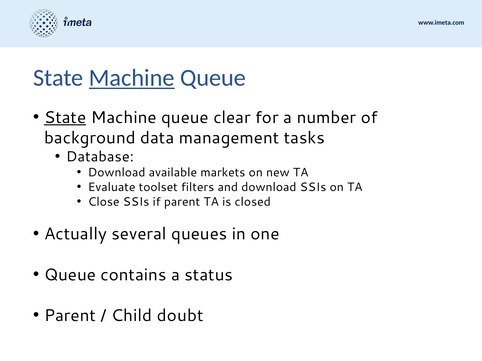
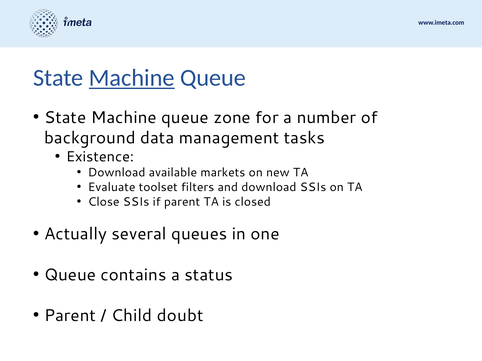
State at (65, 118) underline: present -> none
clear: clear -> zone
Database: Database -> Existence
